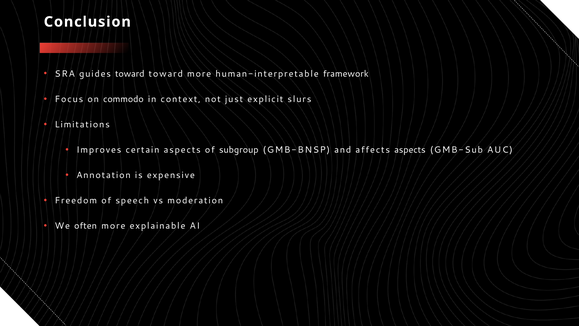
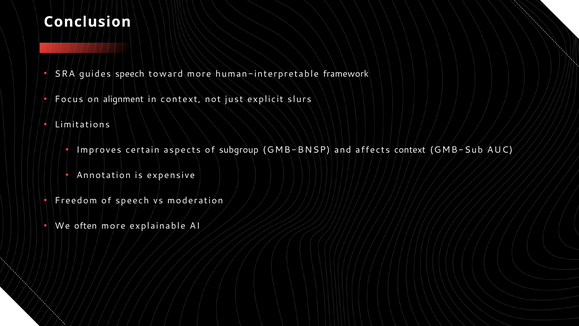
guides toward: toward -> speech
commodo: commodo -> alignment
affects aspects: aspects -> context
